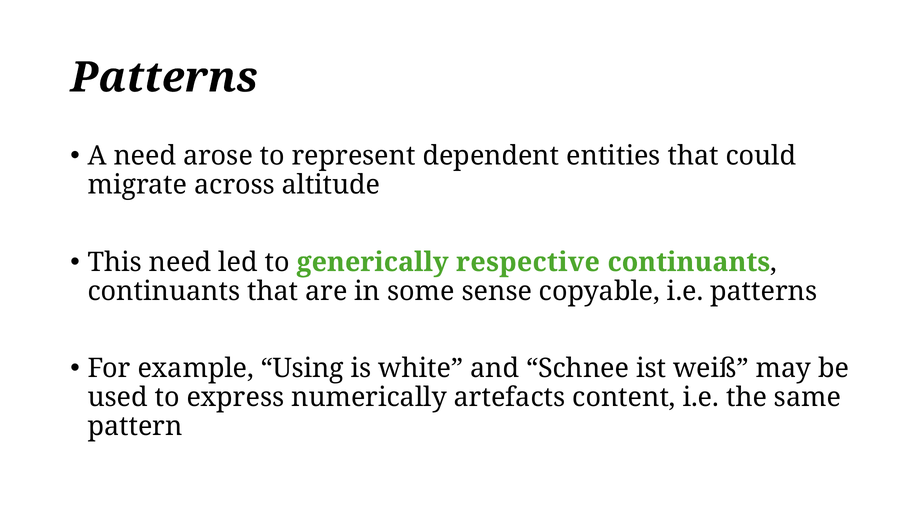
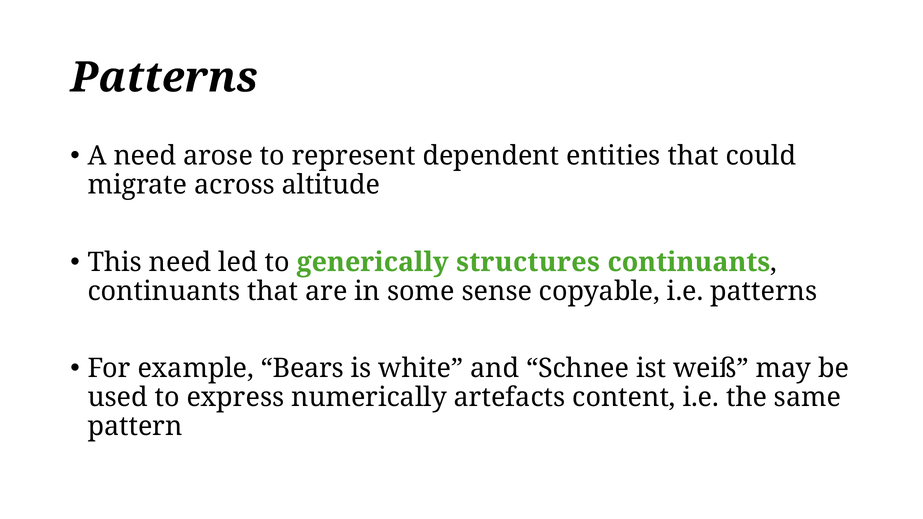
respective: respective -> structures
Using: Using -> Bears
